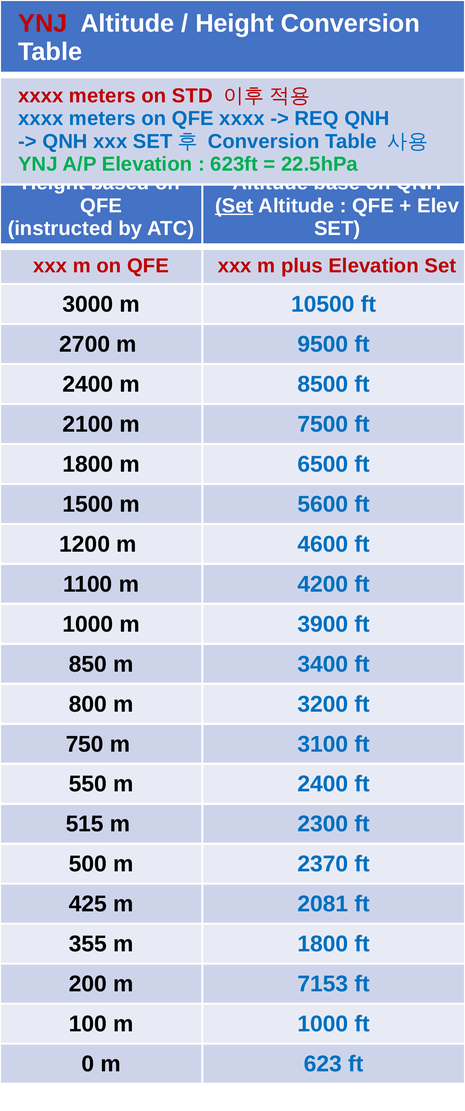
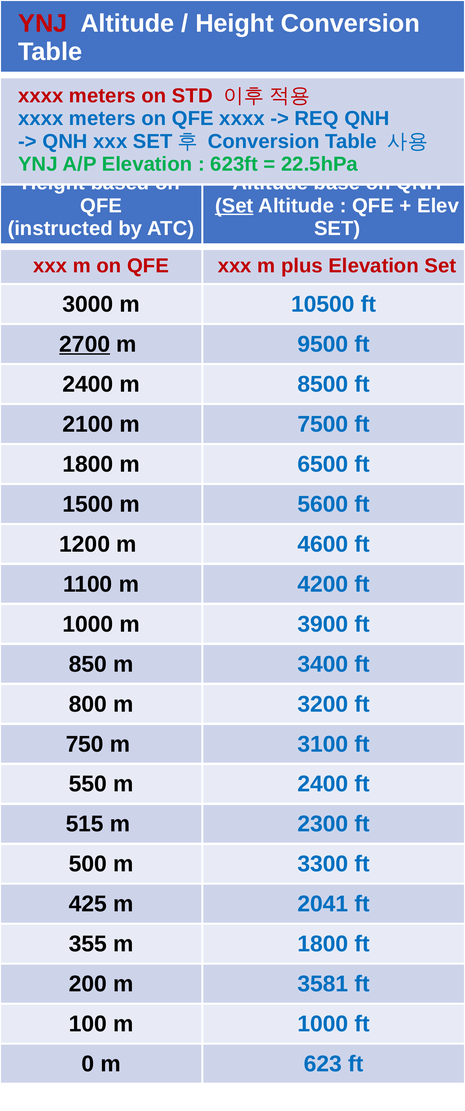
2700 underline: none -> present
2370: 2370 -> 3300
2081: 2081 -> 2041
7153: 7153 -> 3581
